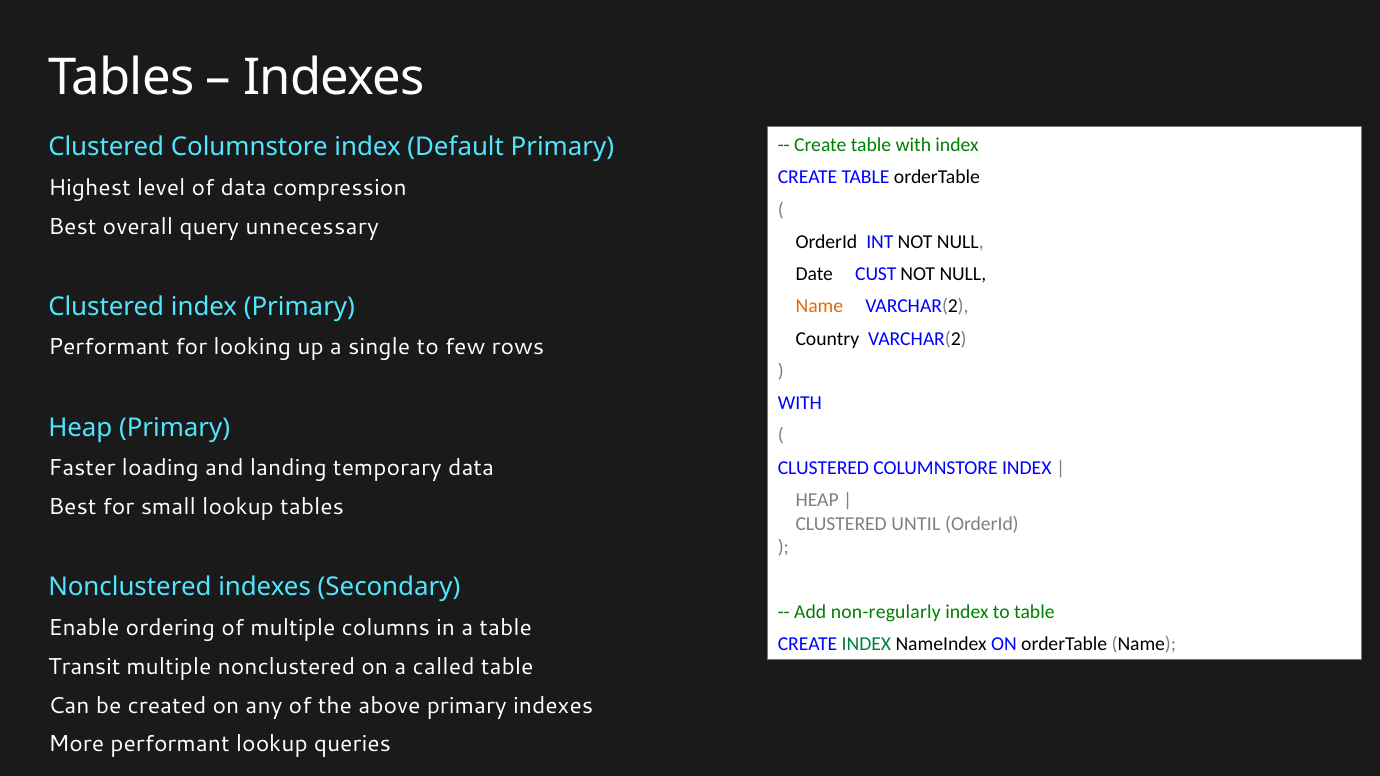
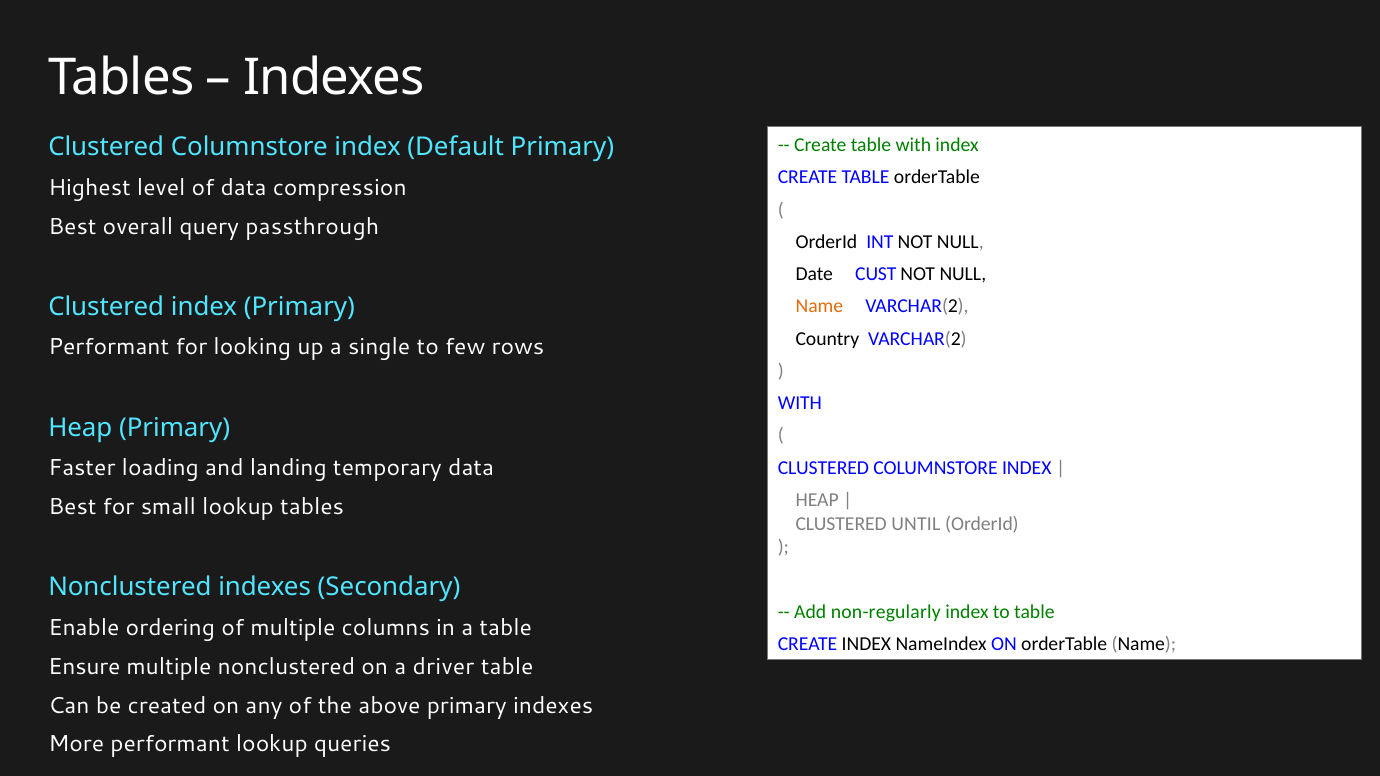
unnecessary: unnecessary -> passthrough
INDEX at (866, 644) colour: green -> black
Transit: Transit -> Ensure
called: called -> driver
